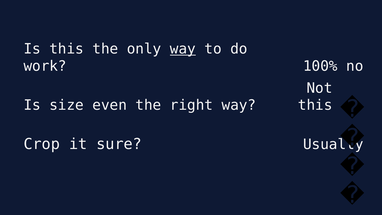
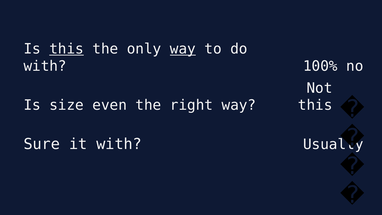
this at (67, 49) underline: none -> present
work at (45, 66): work -> with
Crop: Crop -> Sure
it sure: sure -> with
